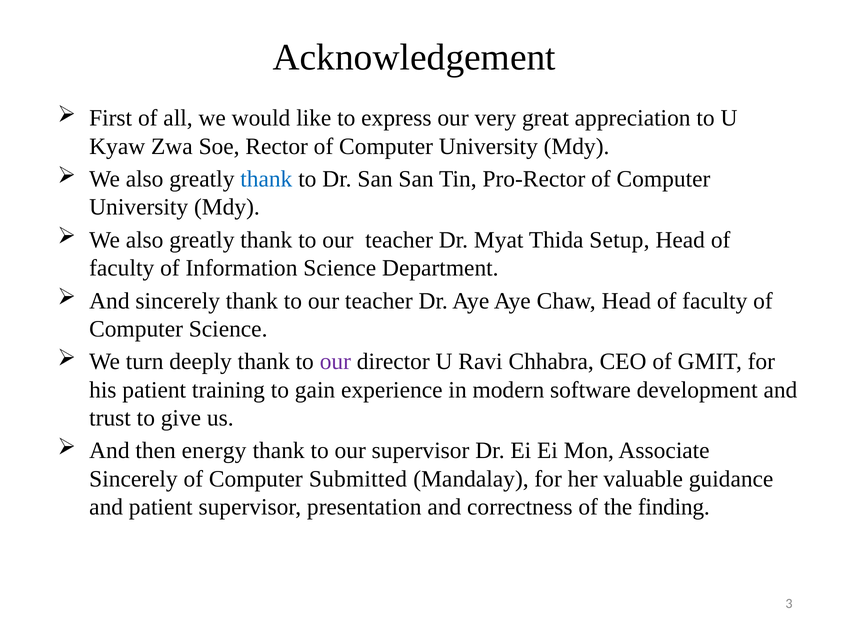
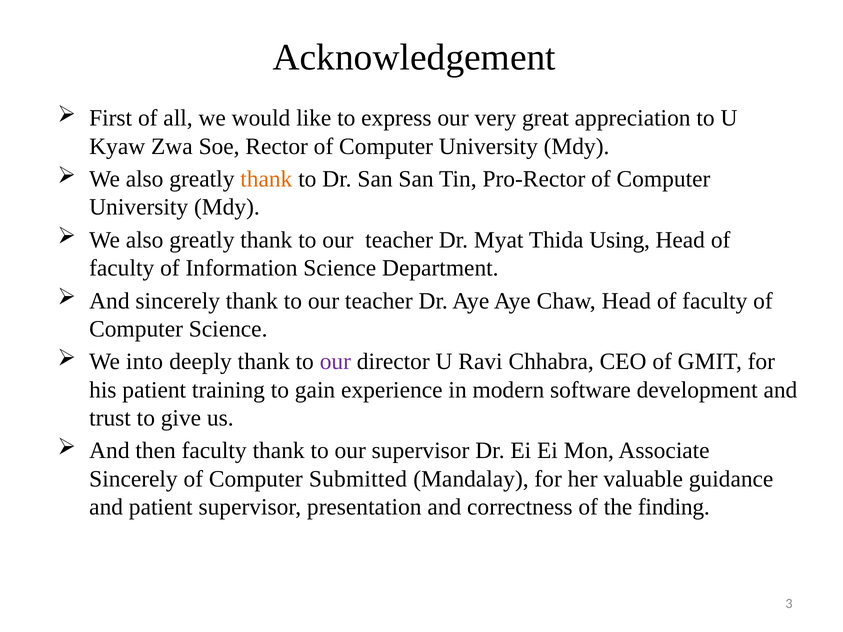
thank at (266, 179) colour: blue -> orange
Setup: Setup -> Using
turn: turn -> into
then energy: energy -> faculty
